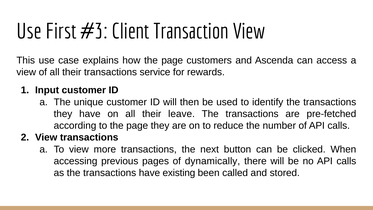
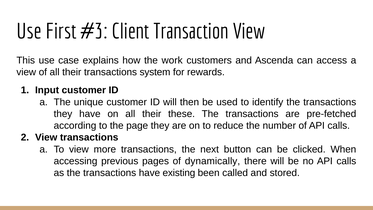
how the page: page -> work
service: service -> system
leave: leave -> these
